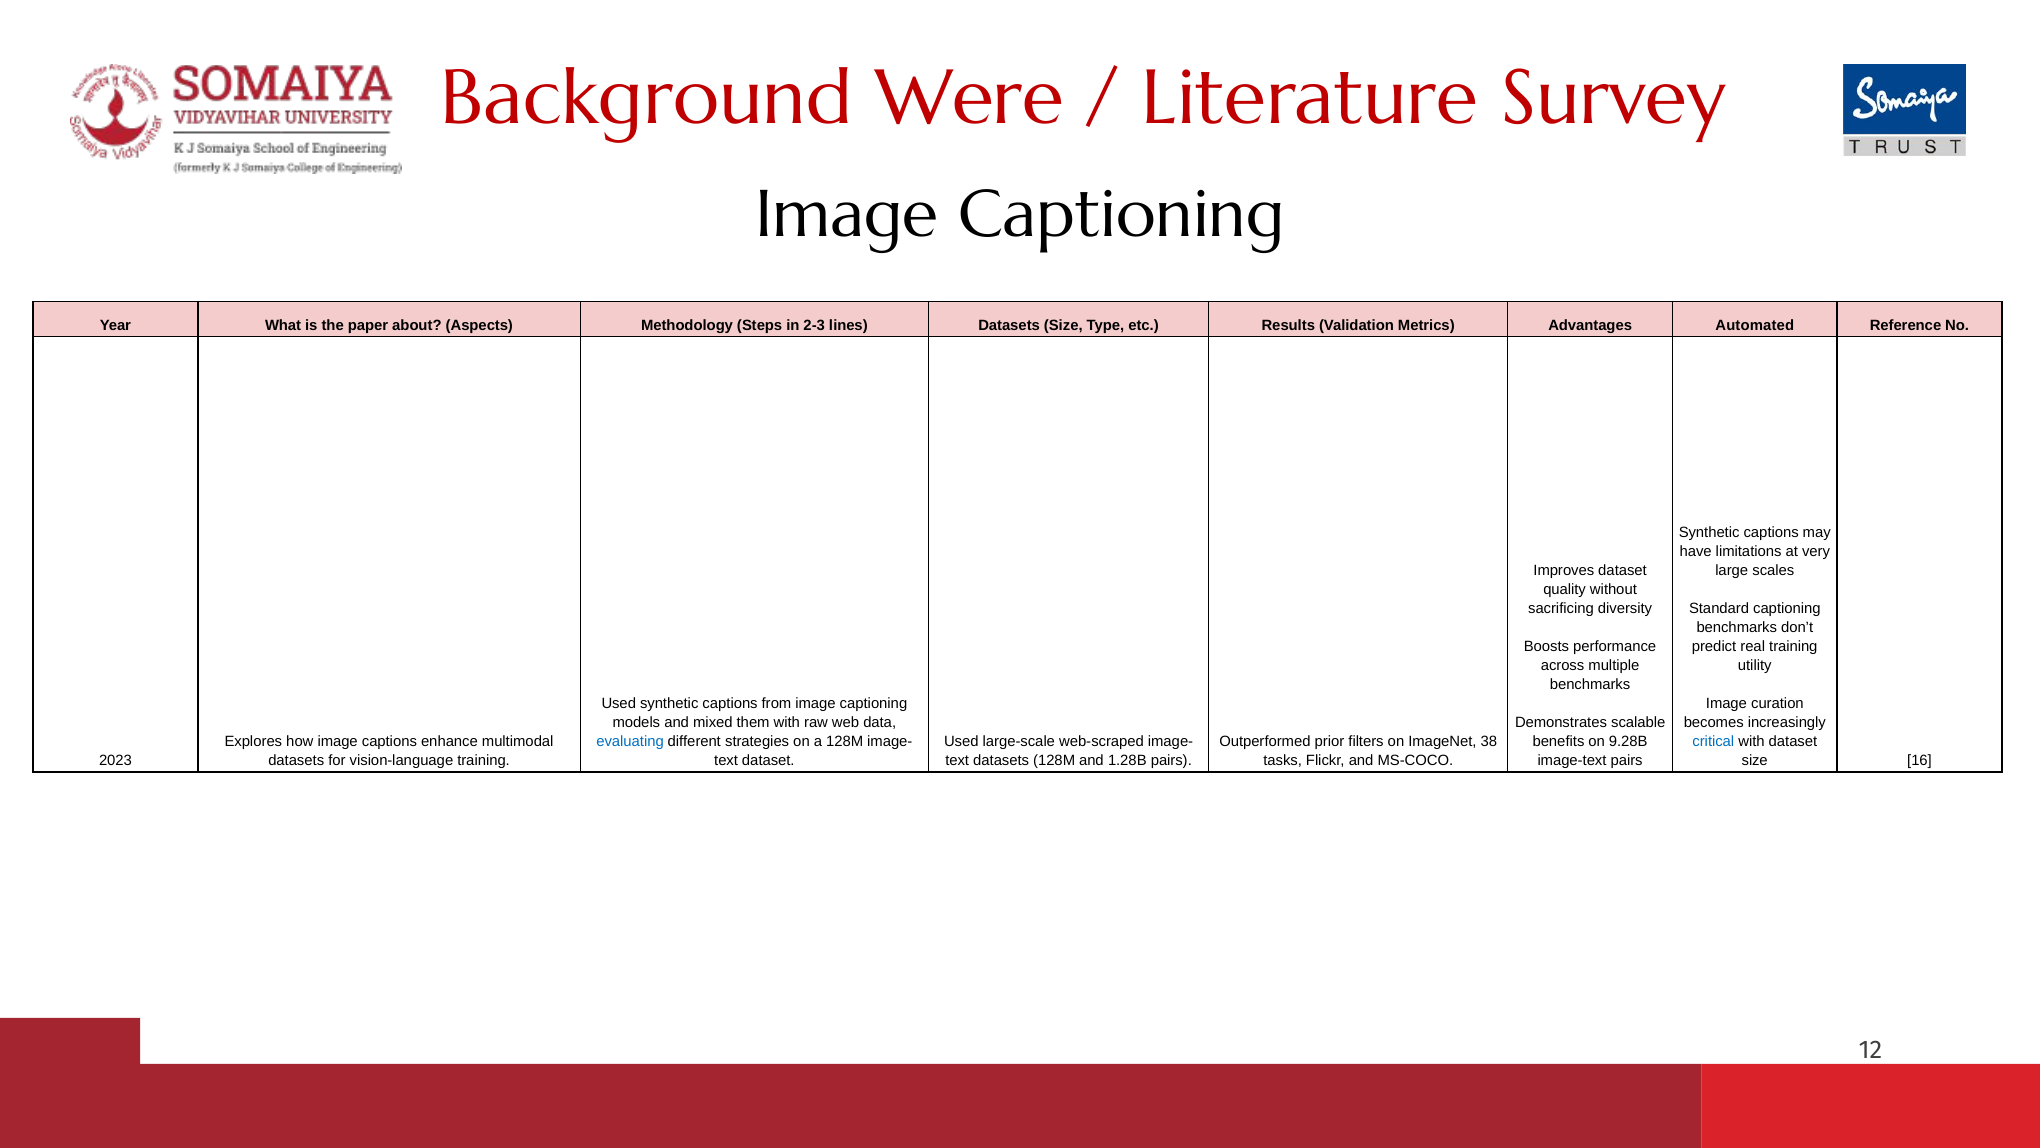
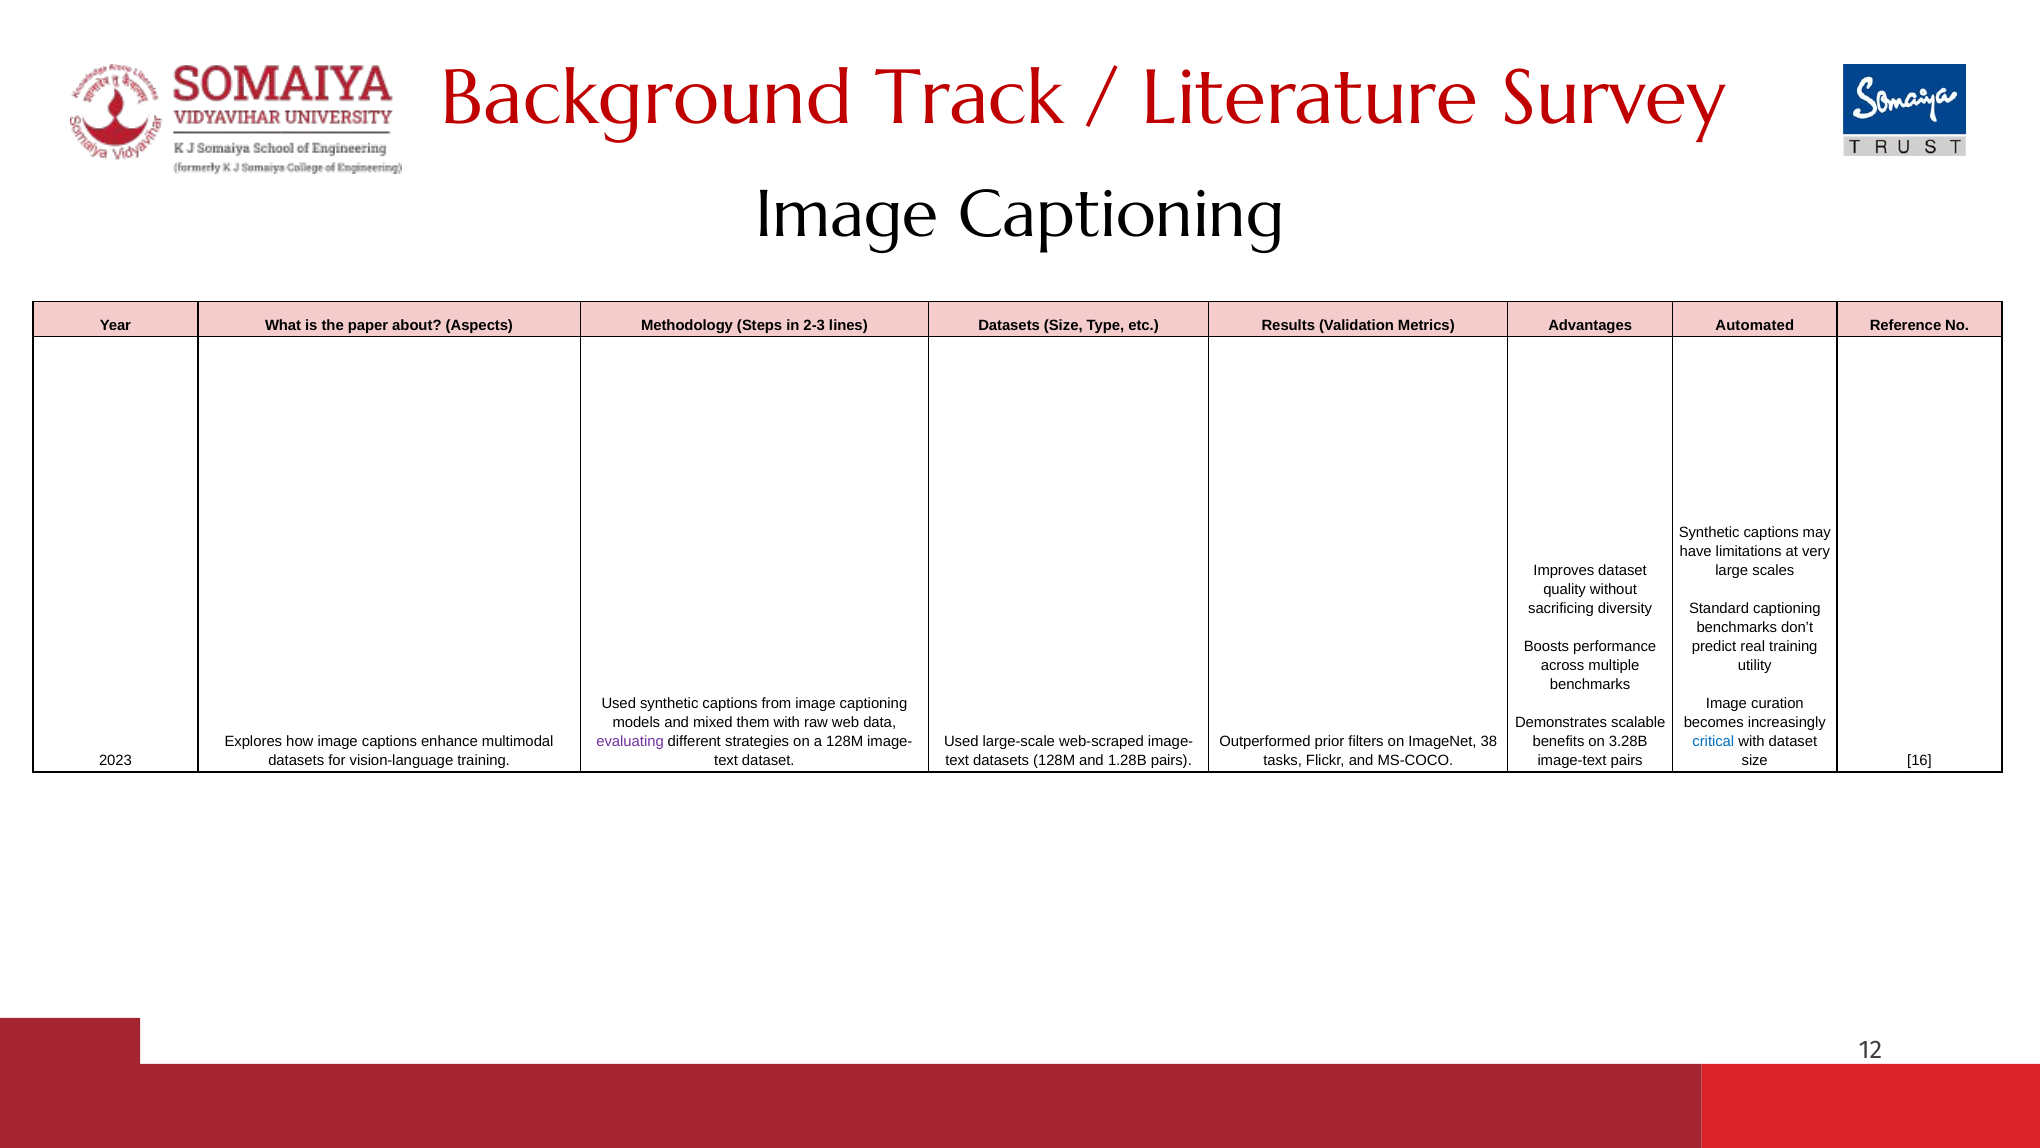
Were: Were -> Track
evaluating colour: blue -> purple
9.28B: 9.28B -> 3.28B
